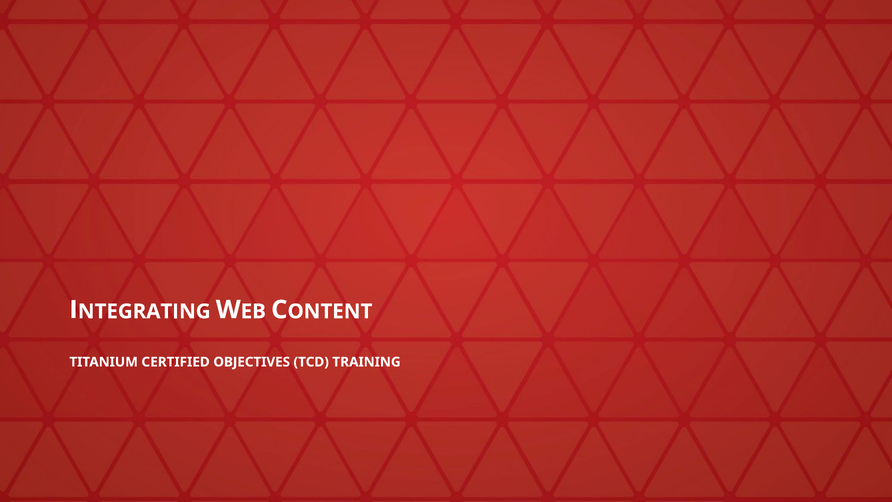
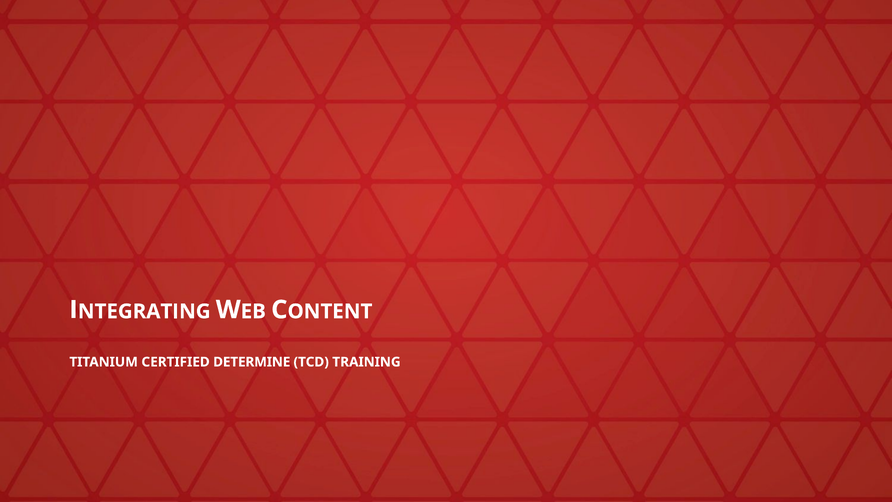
OBJECTIVES: OBJECTIVES -> DETERMINE
